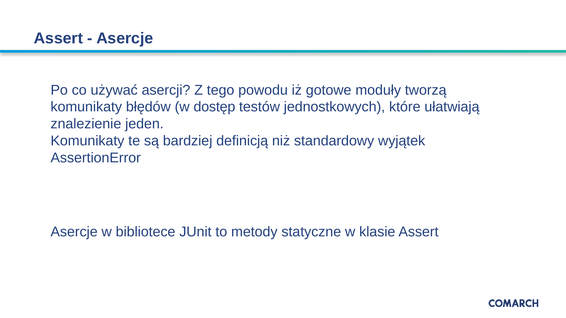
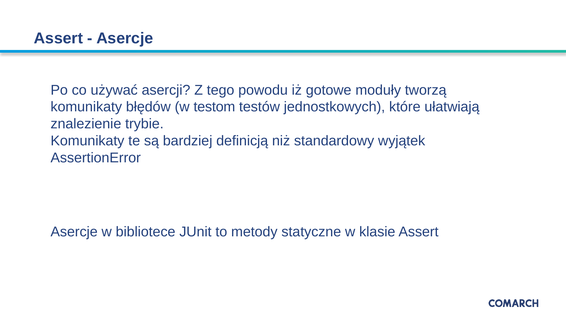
dostęp: dostęp -> testom
jeden: jeden -> trybie
